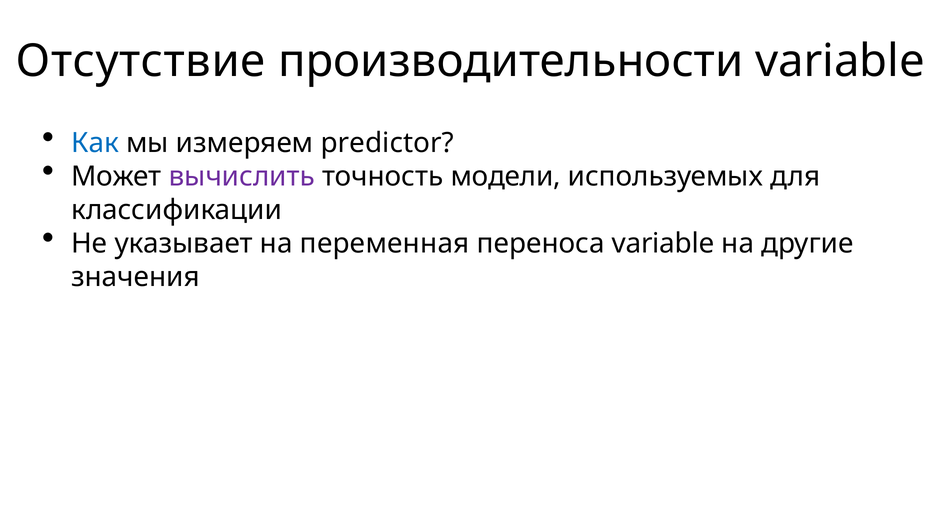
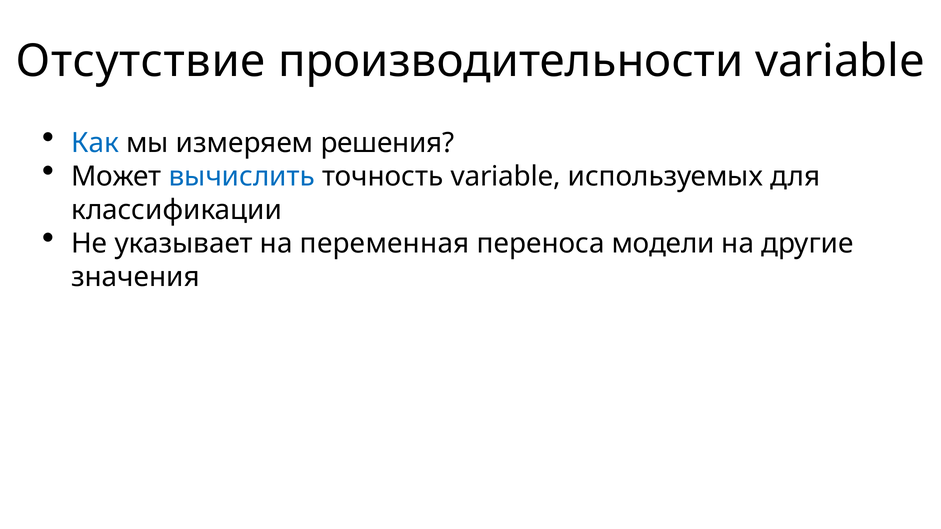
predictor: predictor -> решения
вычислить colour: purple -> blue
точность модели: модели -> variable
переноса variable: variable -> модели
